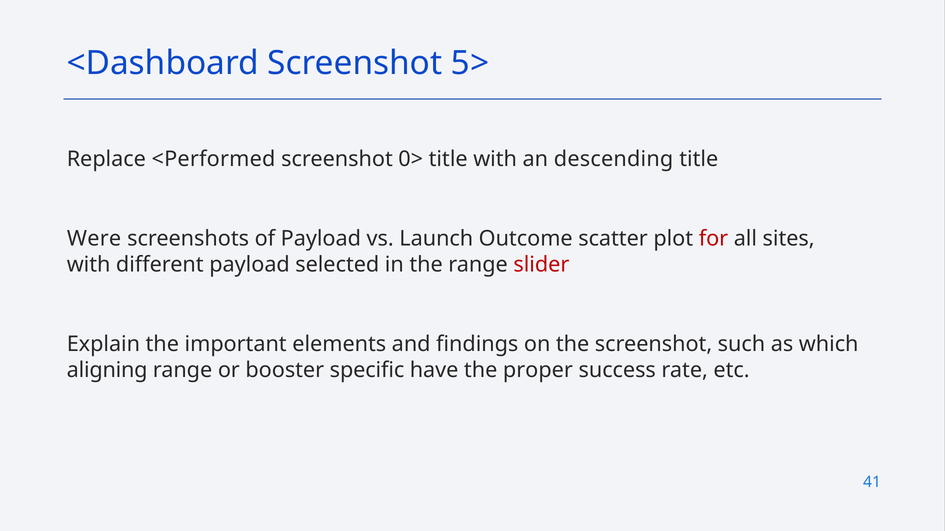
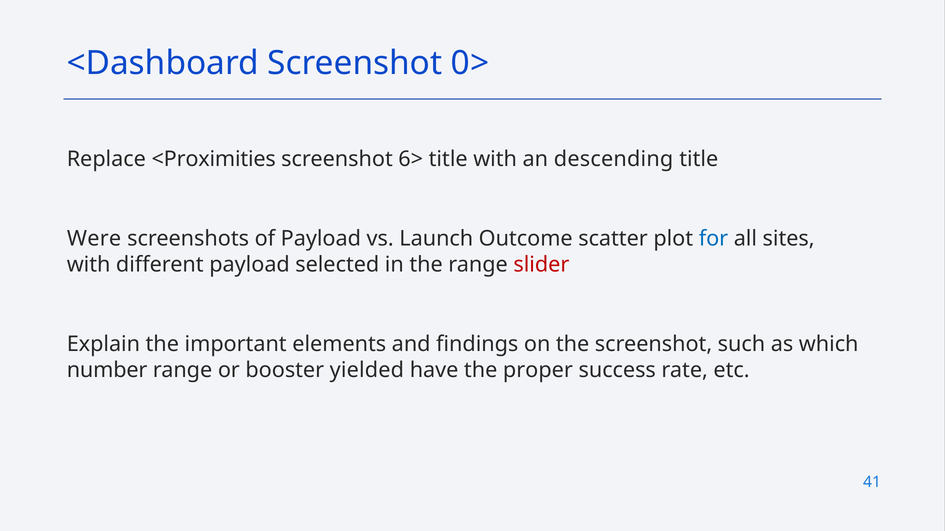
5>: 5> -> 0>
<Performed: <Performed -> <Proximities
0>: 0> -> 6>
for colour: red -> blue
aligning: aligning -> number
specific: specific -> yielded
